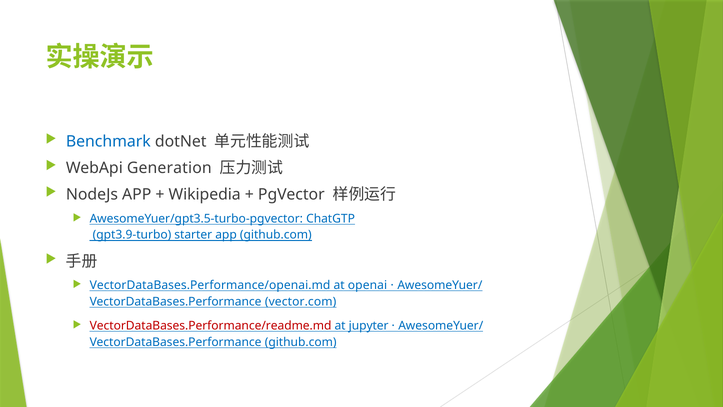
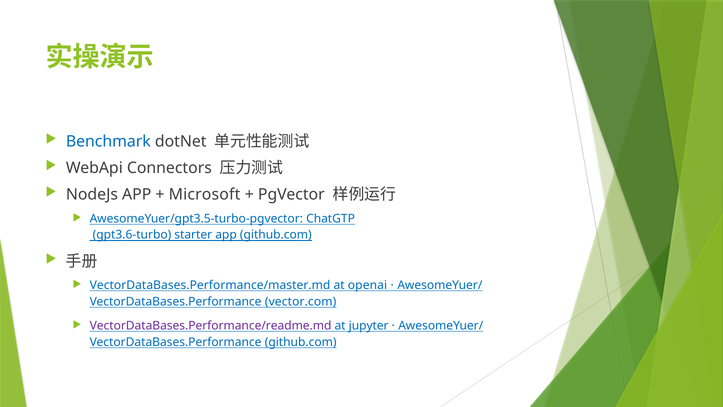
Generation: Generation -> Connectors
Wikipedia: Wikipedia -> Microsoft
gpt3.9-turbo: gpt3.9-turbo -> gpt3.6-turbo
VectorDataBases.Performance/openai.md: VectorDataBases.Performance/openai.md -> VectorDataBases.Performance/master.md
VectorDataBases.Performance/readme.md colour: red -> purple
